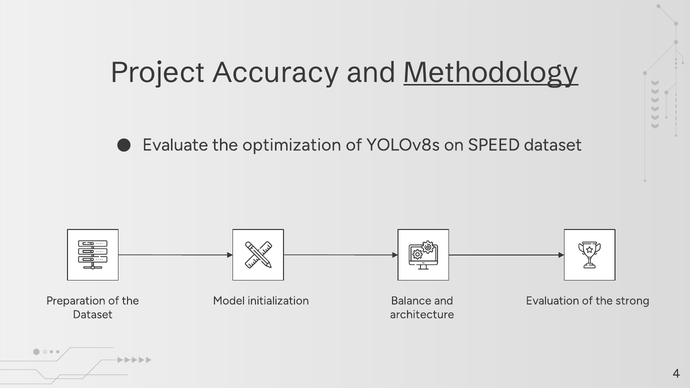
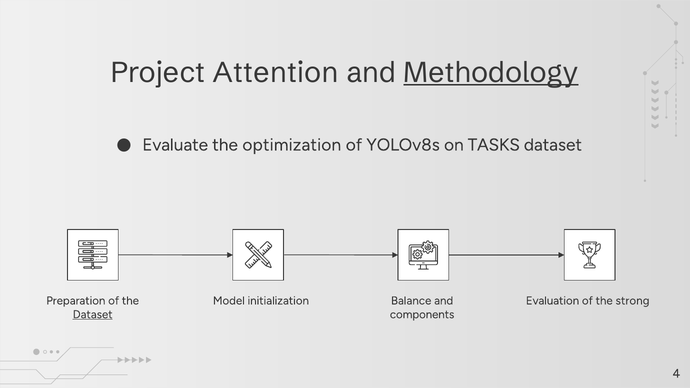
Accuracy: Accuracy -> Attention
SPEED: SPEED -> TASKS
Dataset at (93, 315) underline: none -> present
architecture: architecture -> components
